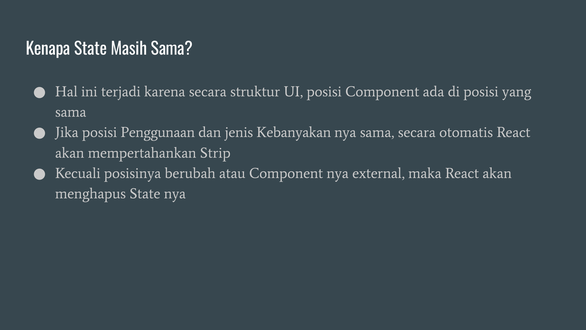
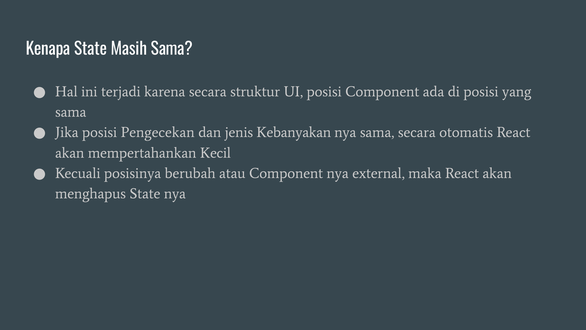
Penggunaan: Penggunaan -> Pengecekan
Strip: Strip -> Kecil
